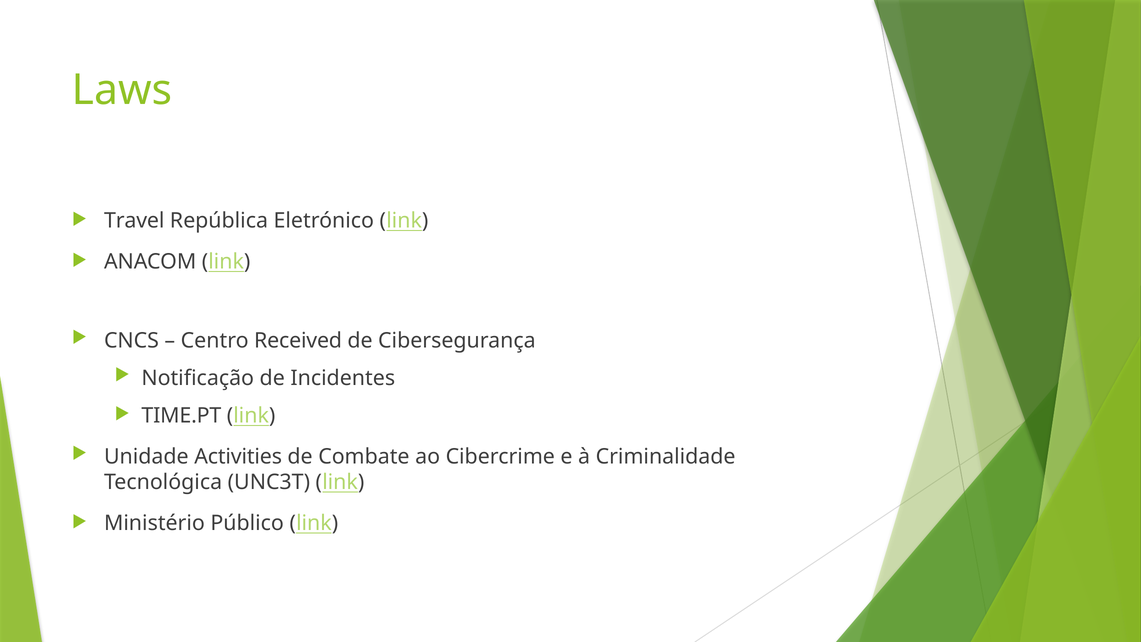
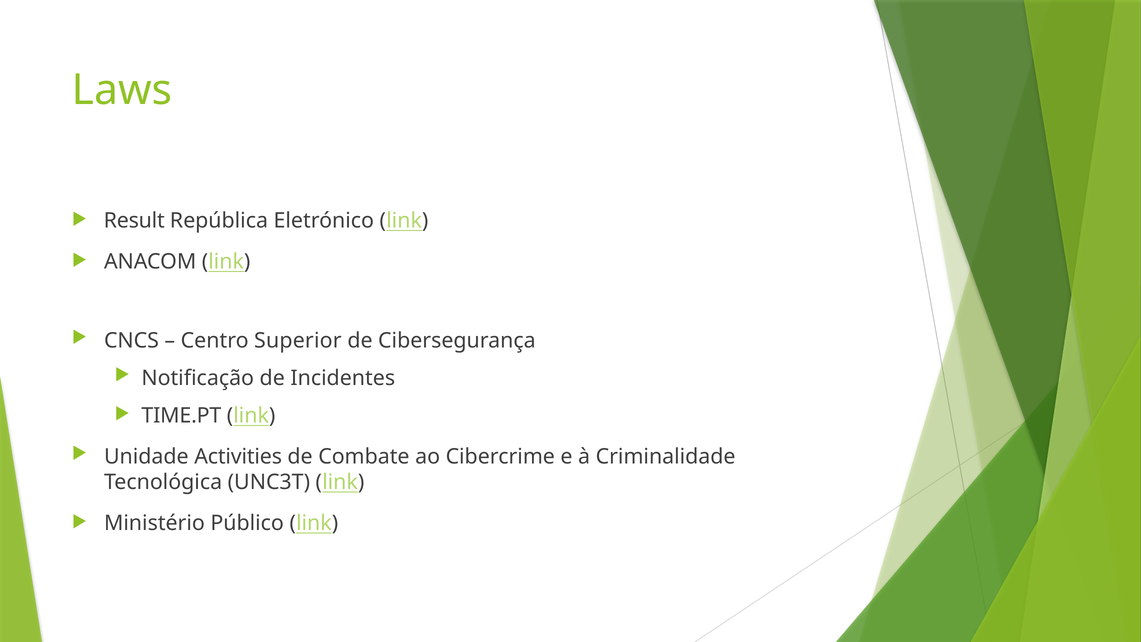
Travel: Travel -> Result
Received: Received -> Superior
